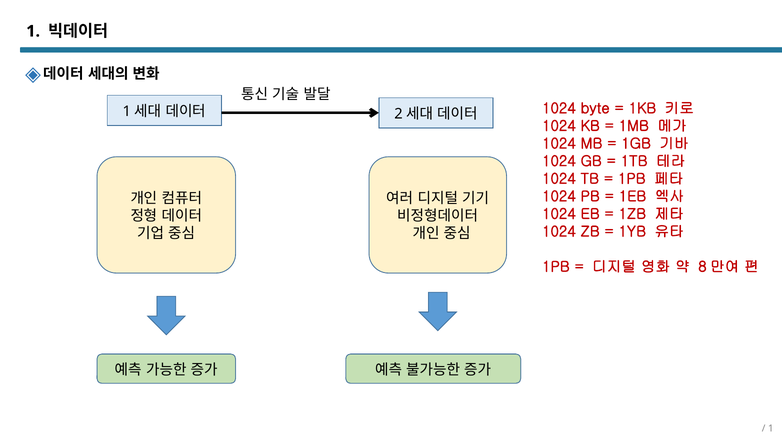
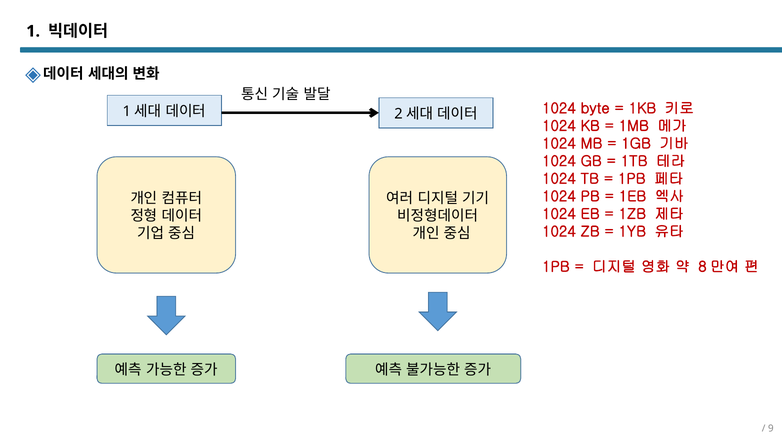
1 at (771, 428): 1 -> 9
